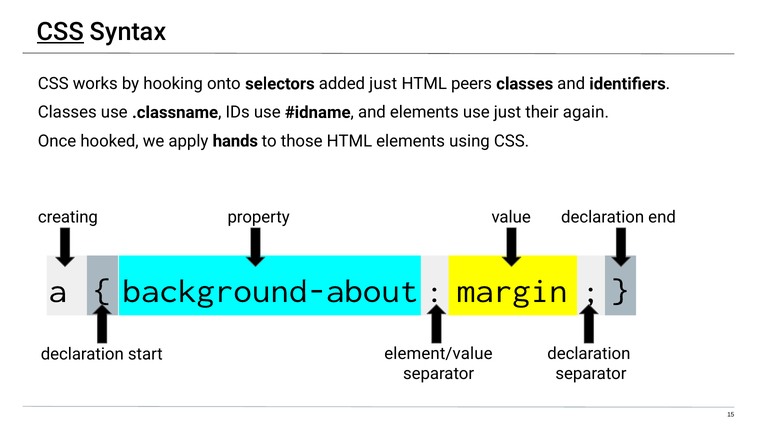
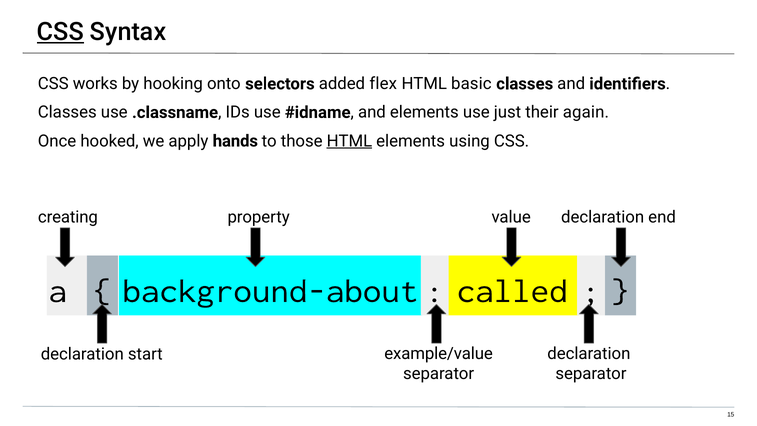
added just: just -> flex
peers: peers -> basic
HTML at (349, 141) underline: none -> present
margin: margin -> called
element/value: element/value -> example/value
